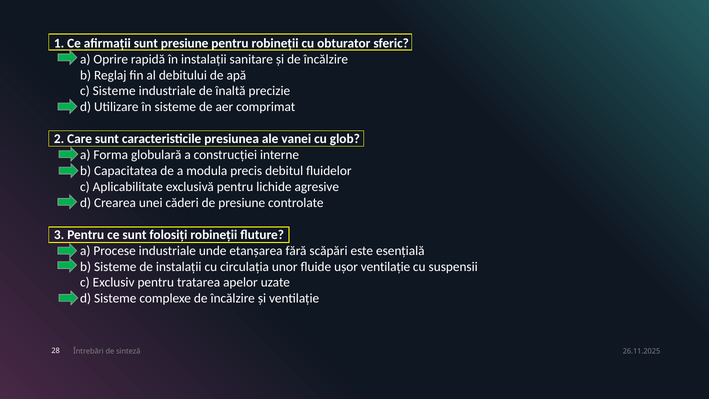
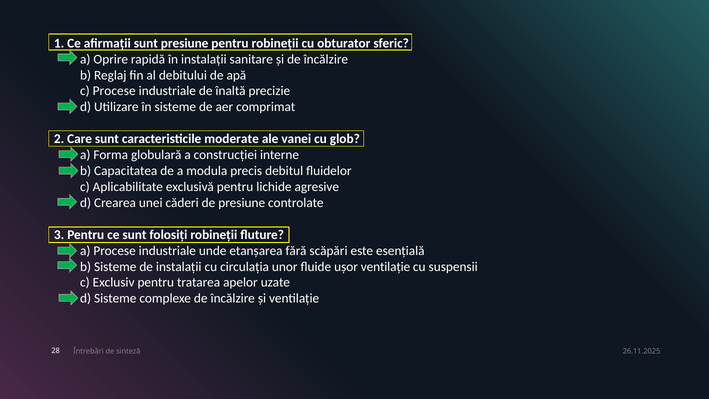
c Sisteme: Sisteme -> Procese
presiunea: presiunea -> moderate
